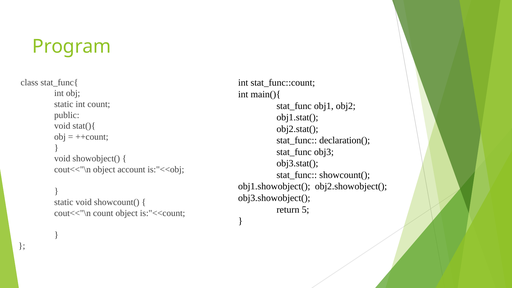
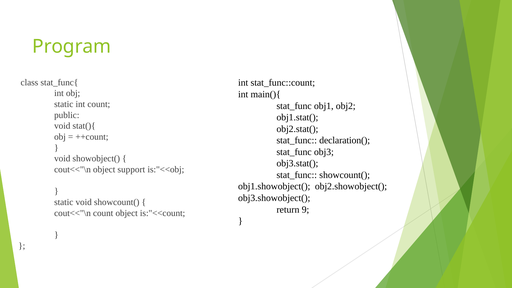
account: account -> support
5: 5 -> 9
